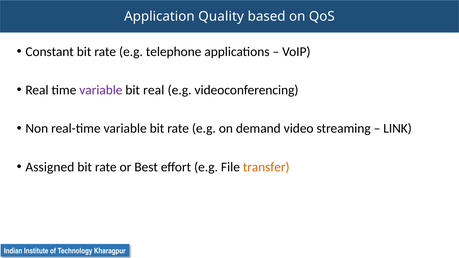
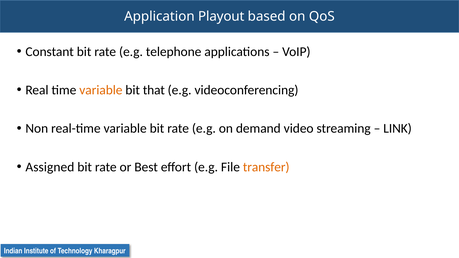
Quality: Quality -> Playout
variable at (101, 90) colour: purple -> orange
bit real: real -> that
